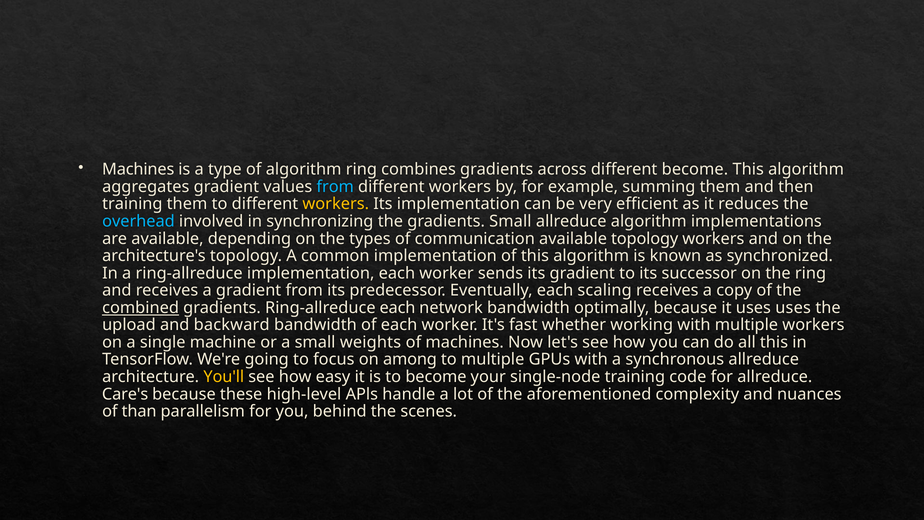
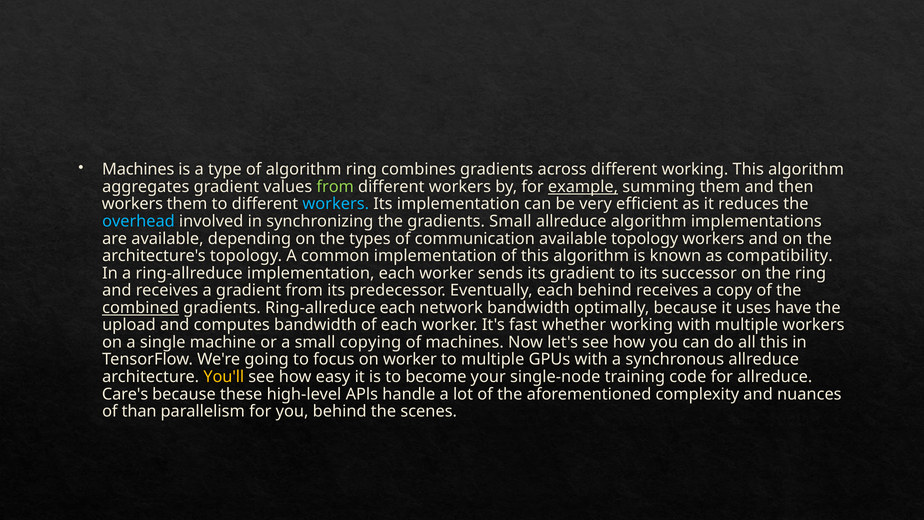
different become: become -> working
from at (335, 187) colour: light blue -> light green
example underline: none -> present
training at (132, 204): training -> workers
workers at (336, 204) colour: yellow -> light blue
synchronized: synchronized -> compatibility
each scaling: scaling -> behind
uses uses: uses -> have
backward: backward -> computes
weights: weights -> copying
on among: among -> worker
